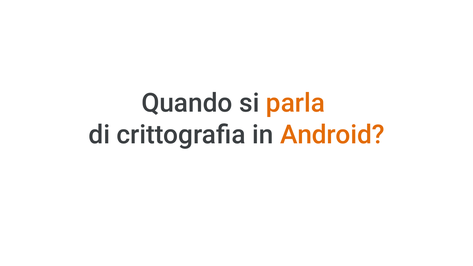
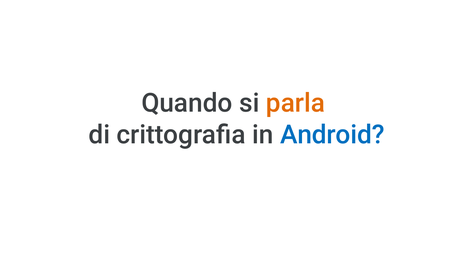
Android colour: orange -> blue
